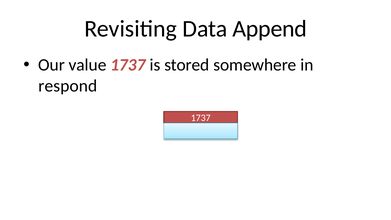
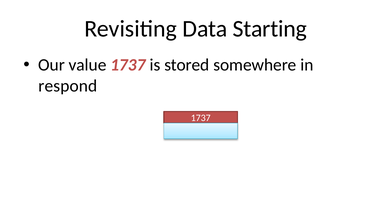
Append: Append -> Starting
